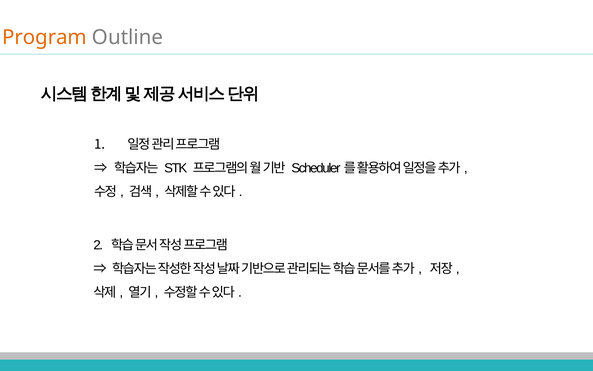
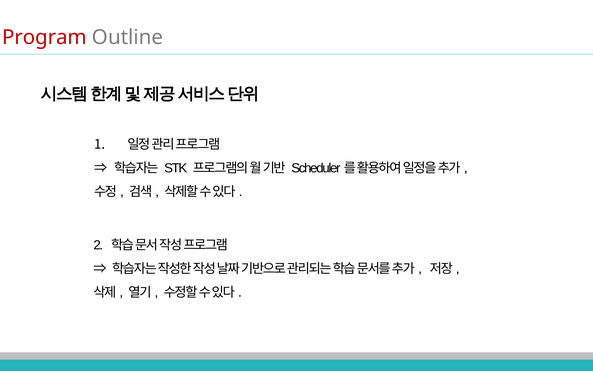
Program colour: orange -> red
